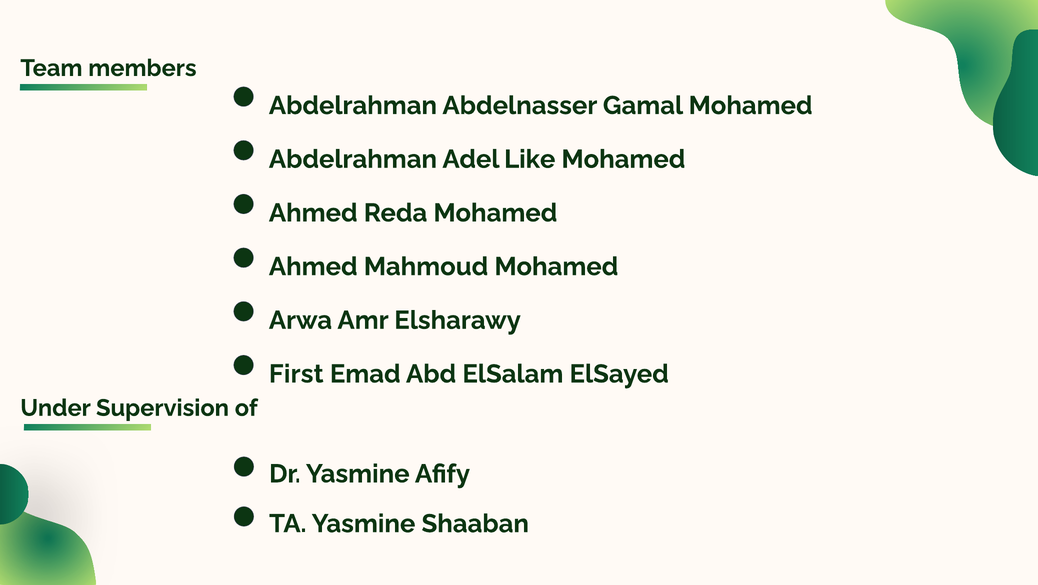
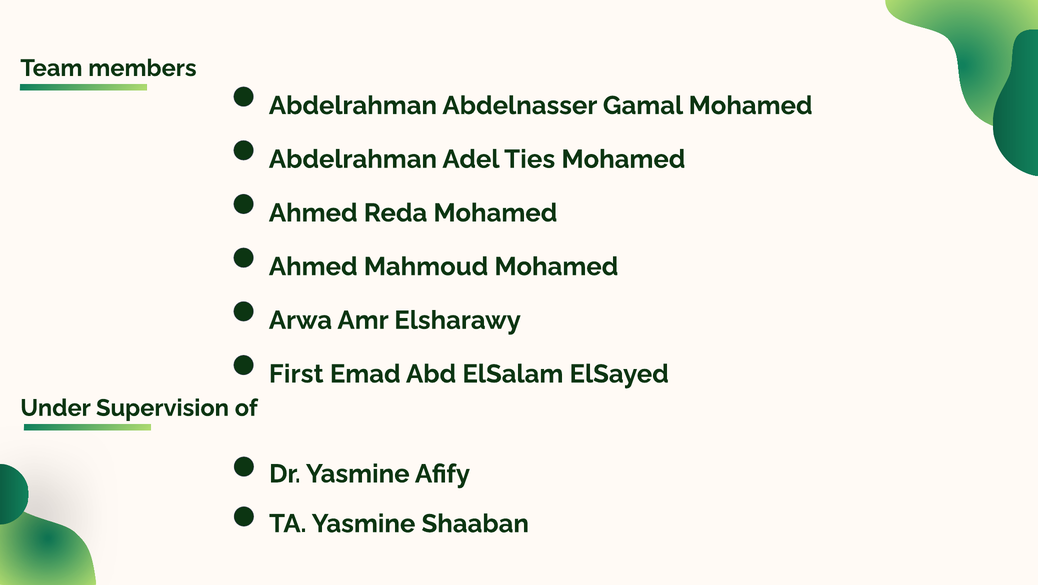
Like: Like -> Ties
